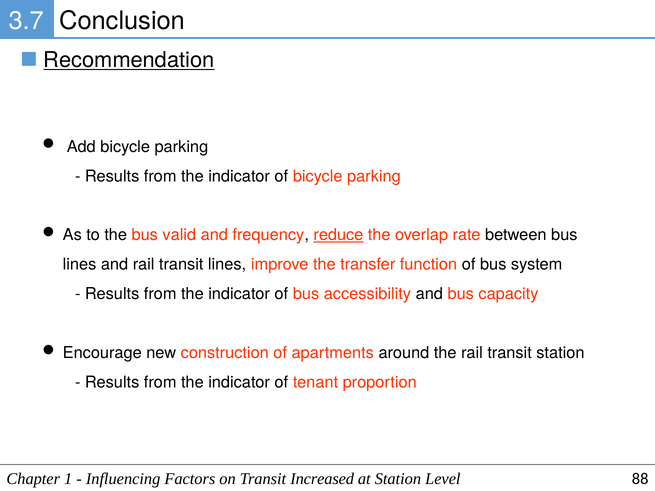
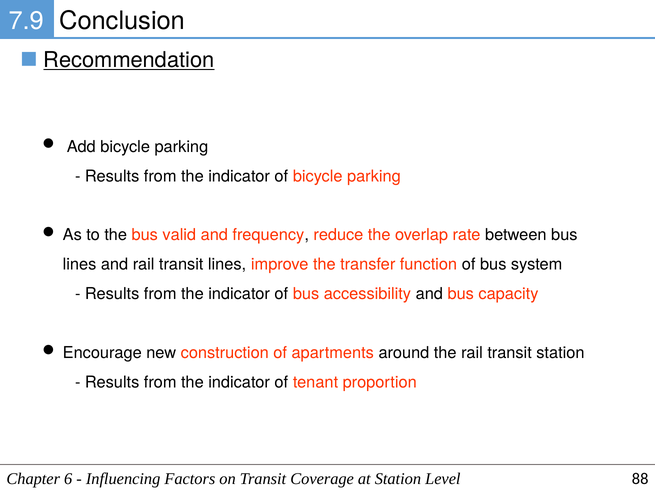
3.7: 3.7 -> 7.9
reduce underline: present -> none
1: 1 -> 6
Increased: Increased -> Coverage
